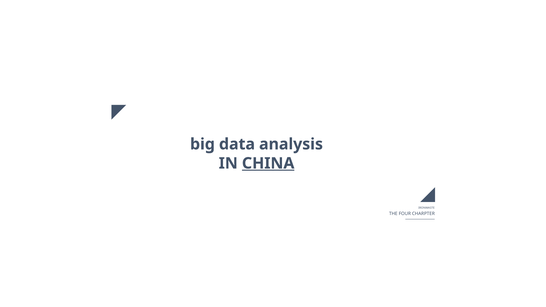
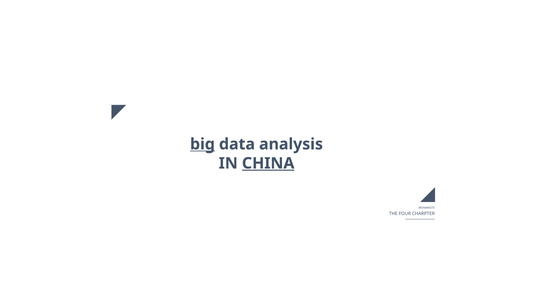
big underline: none -> present
